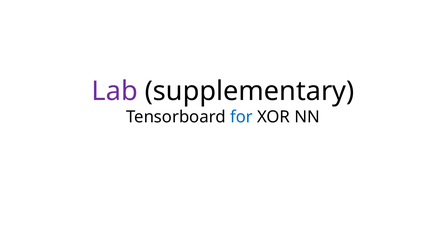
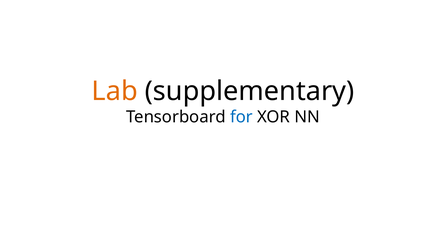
Lab colour: purple -> orange
